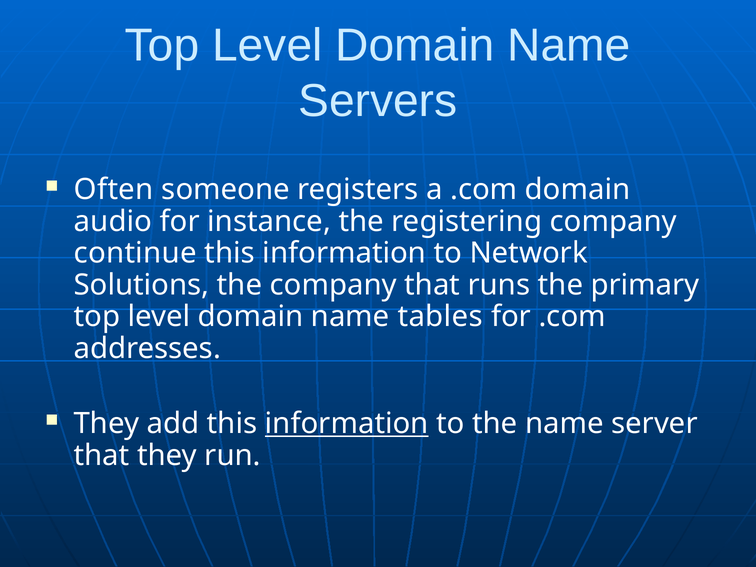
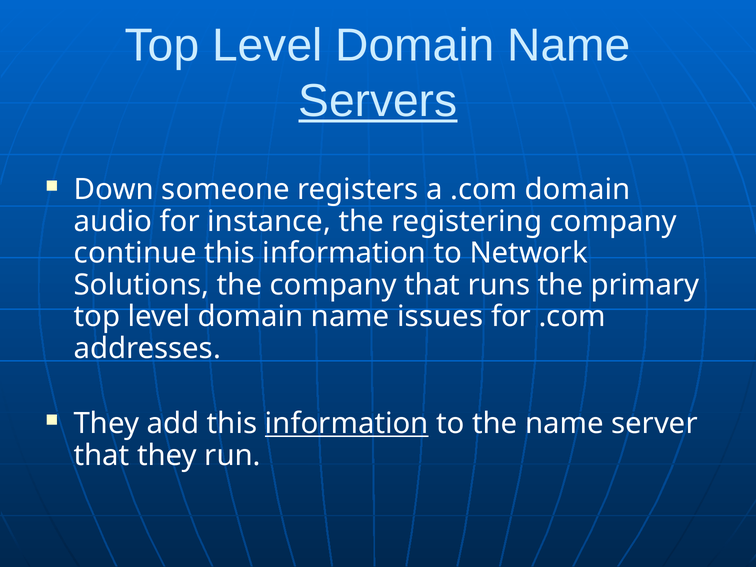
Servers underline: none -> present
Often: Often -> Down
tables: tables -> issues
